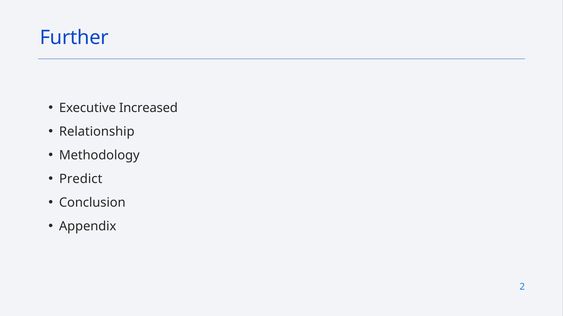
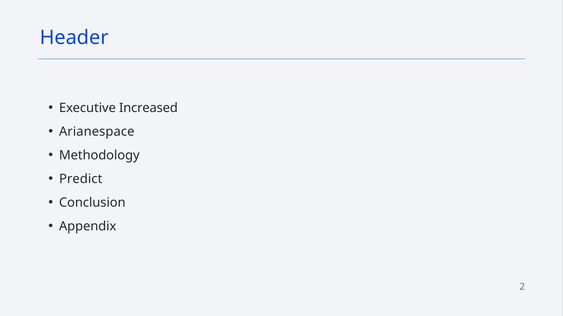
Further: Further -> Header
Relationship: Relationship -> Arianespace
